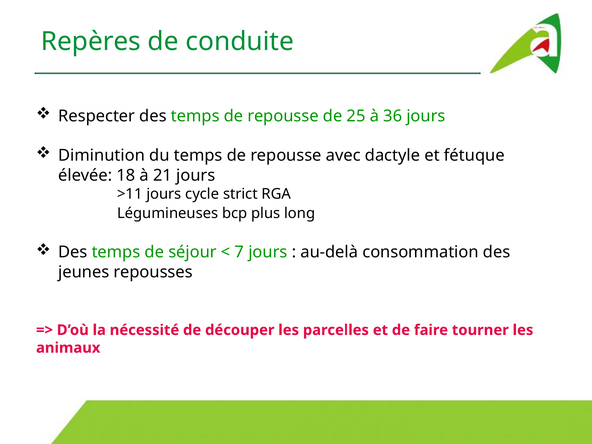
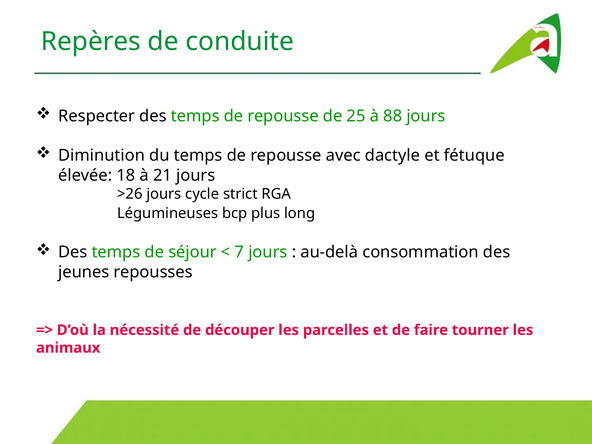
36: 36 -> 88
>11: >11 -> >26
